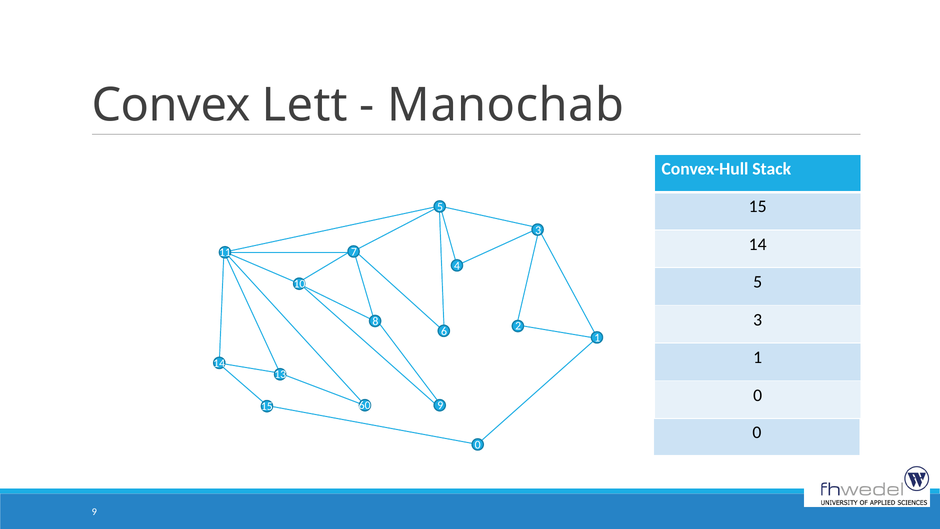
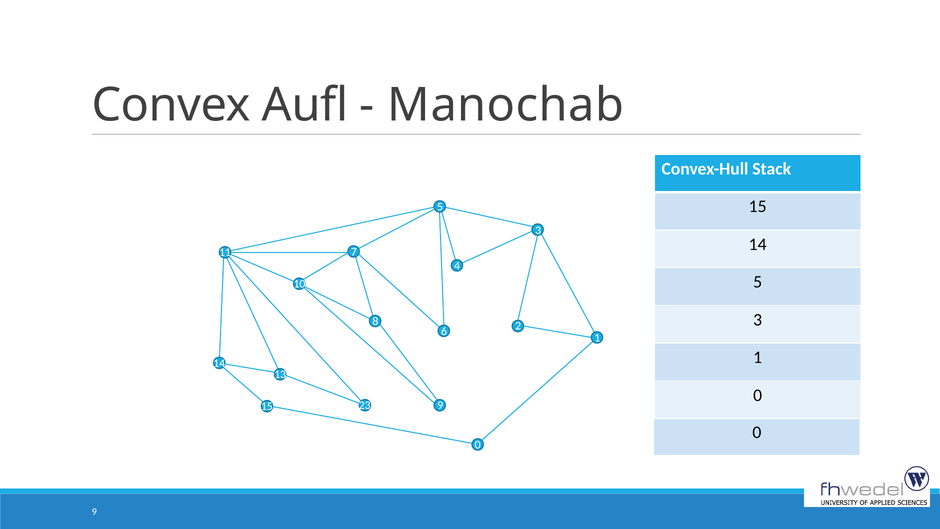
Lett: Lett -> Aufl
60: 60 -> 23
